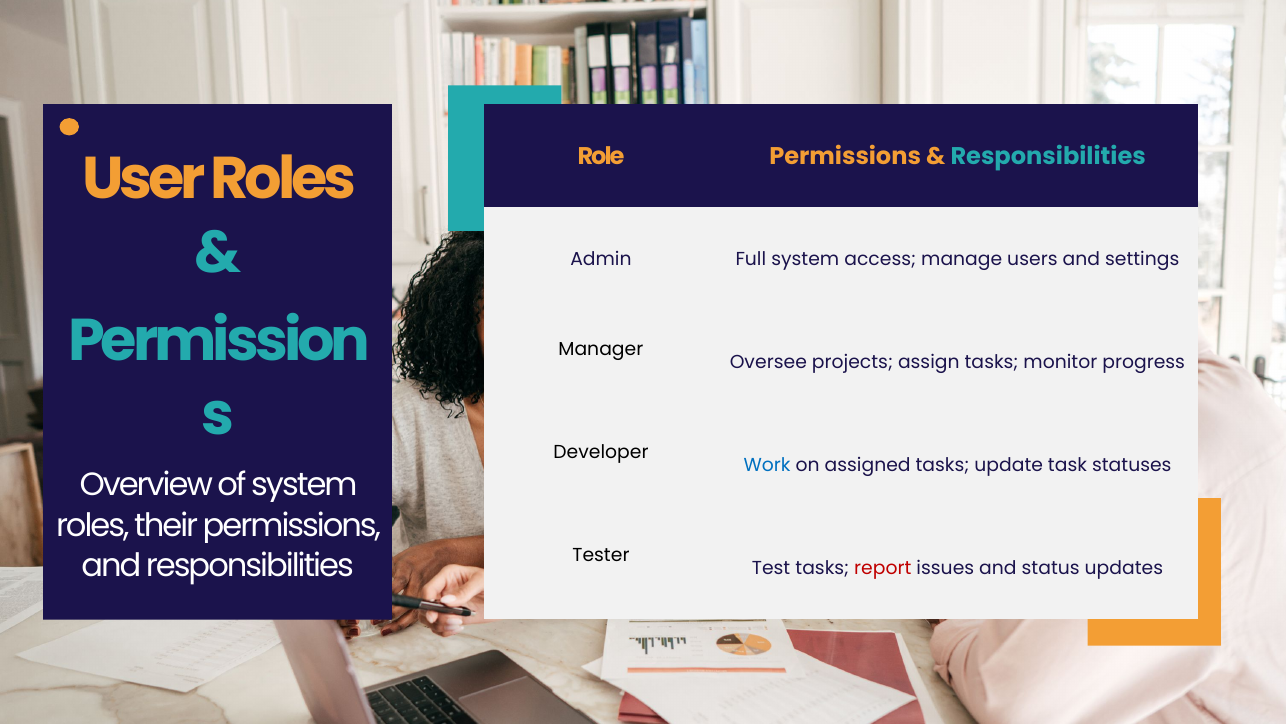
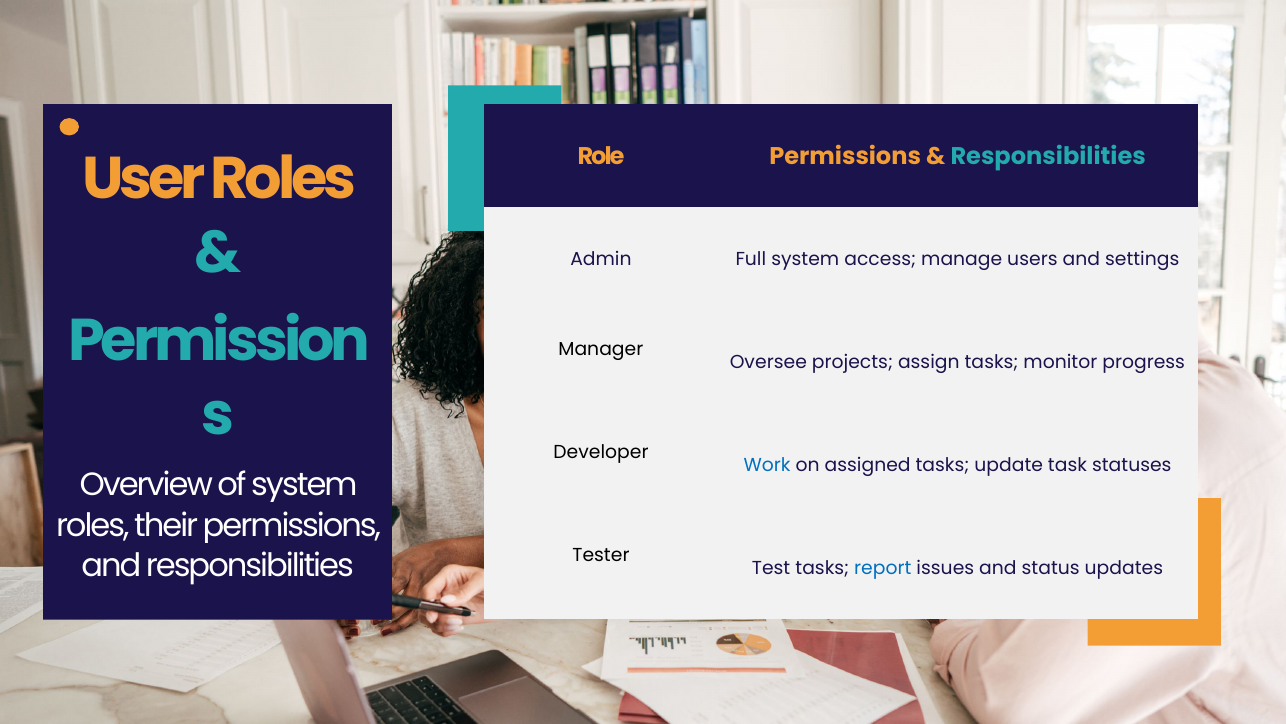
report colour: red -> blue
